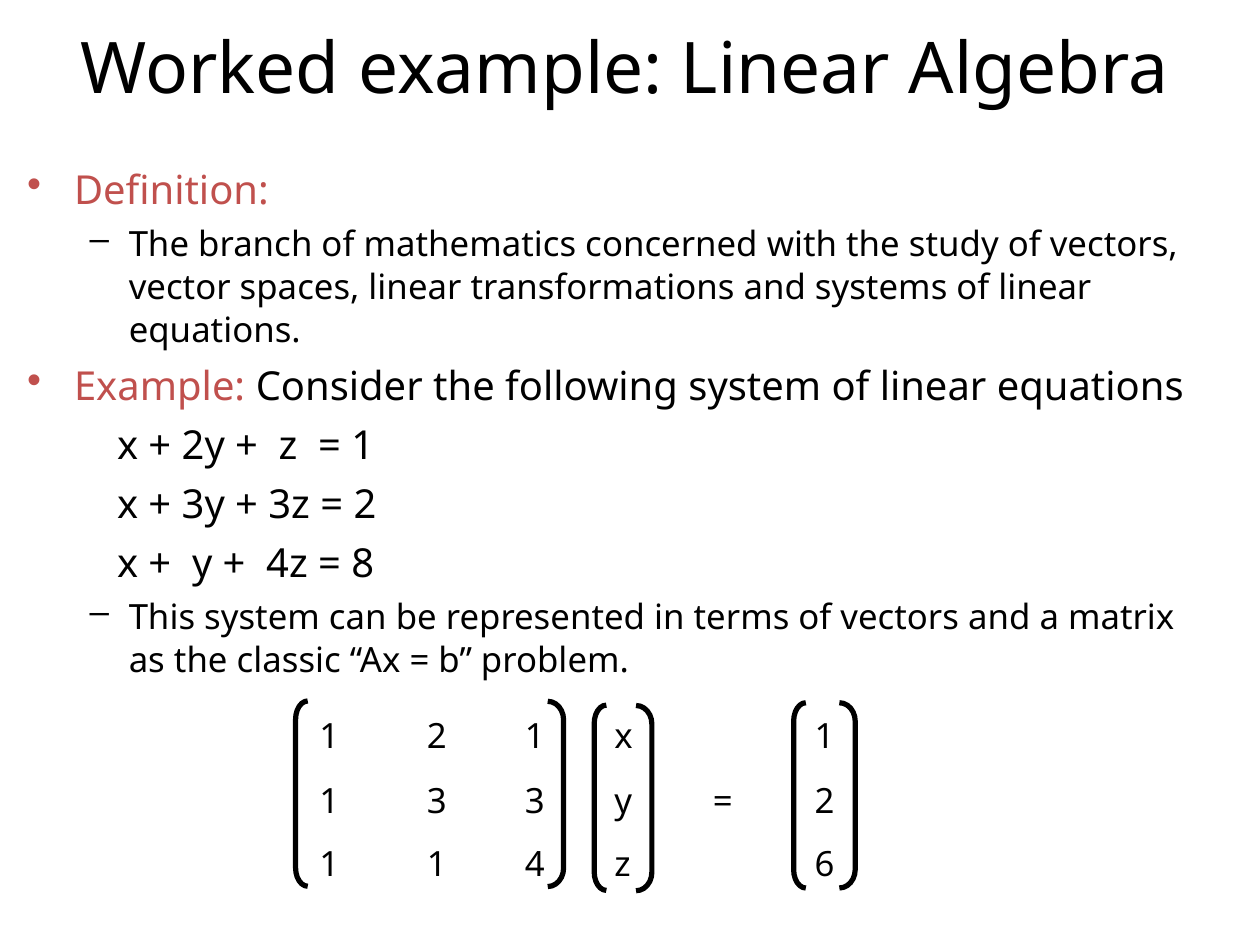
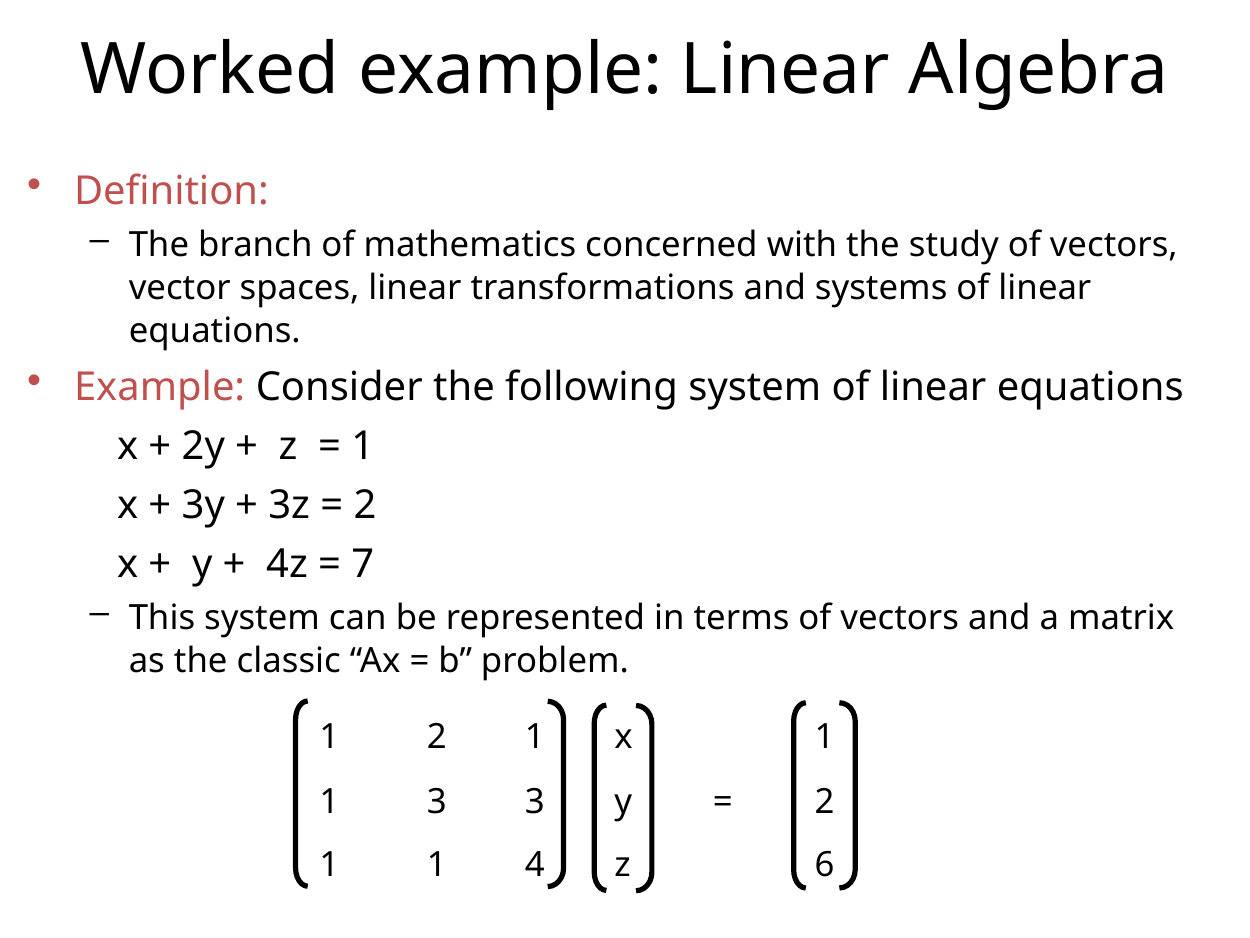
8: 8 -> 7
